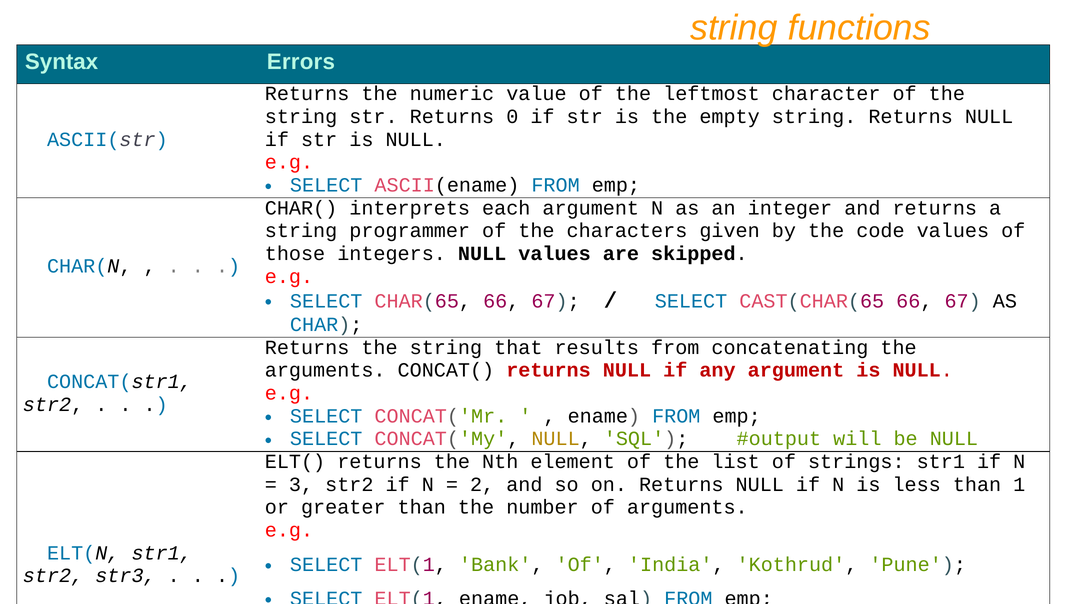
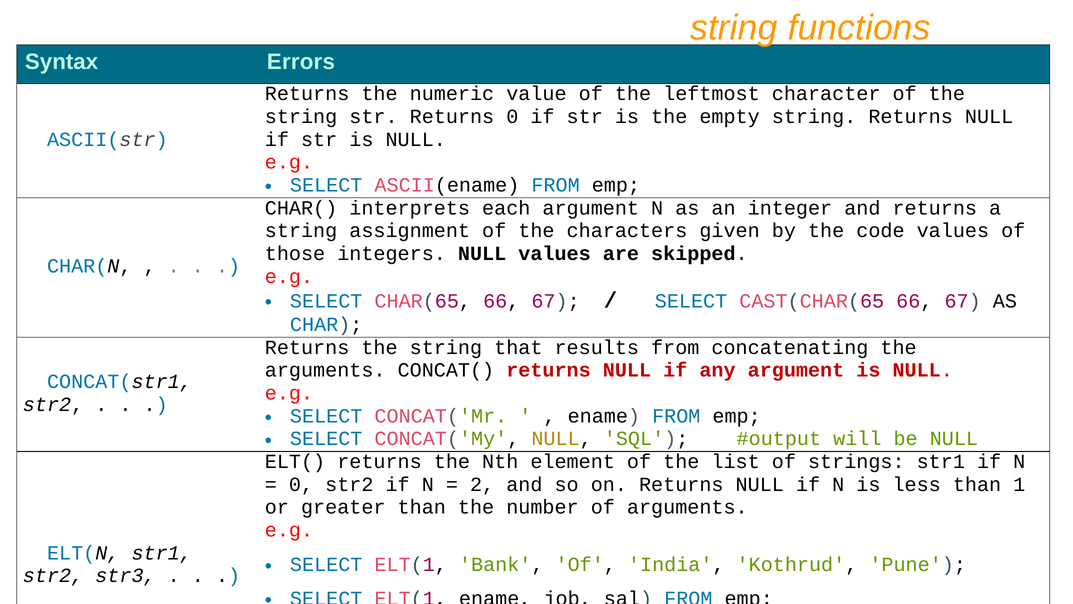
programmer: programmer -> assignment
3 at (301, 484): 3 -> 0
